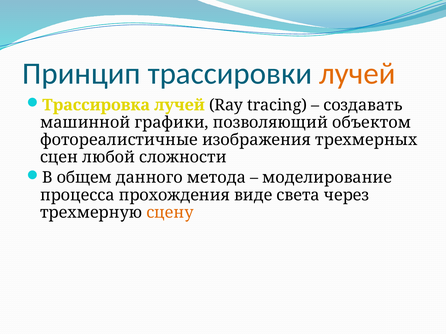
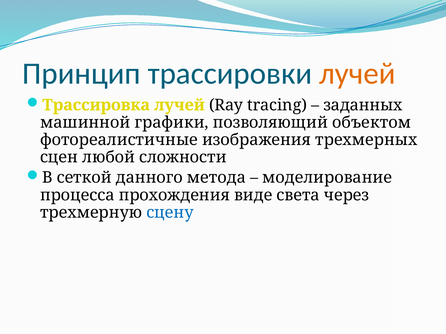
создавать: создавать -> заданных
общем: общем -> сеткой
сцену colour: orange -> blue
